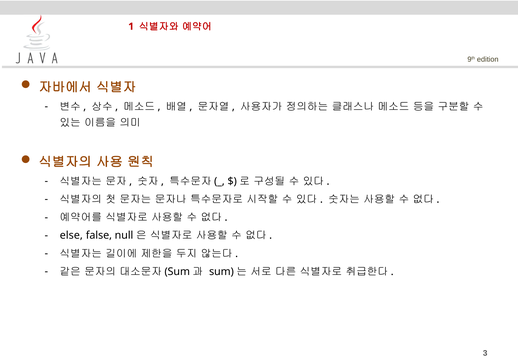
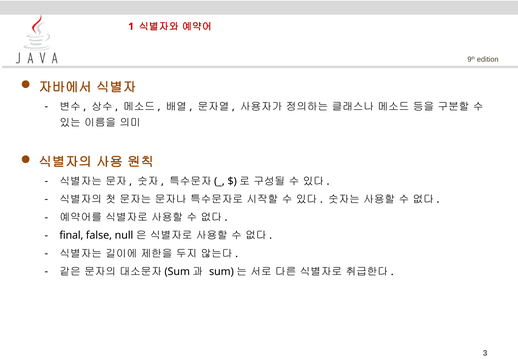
else: else -> final
